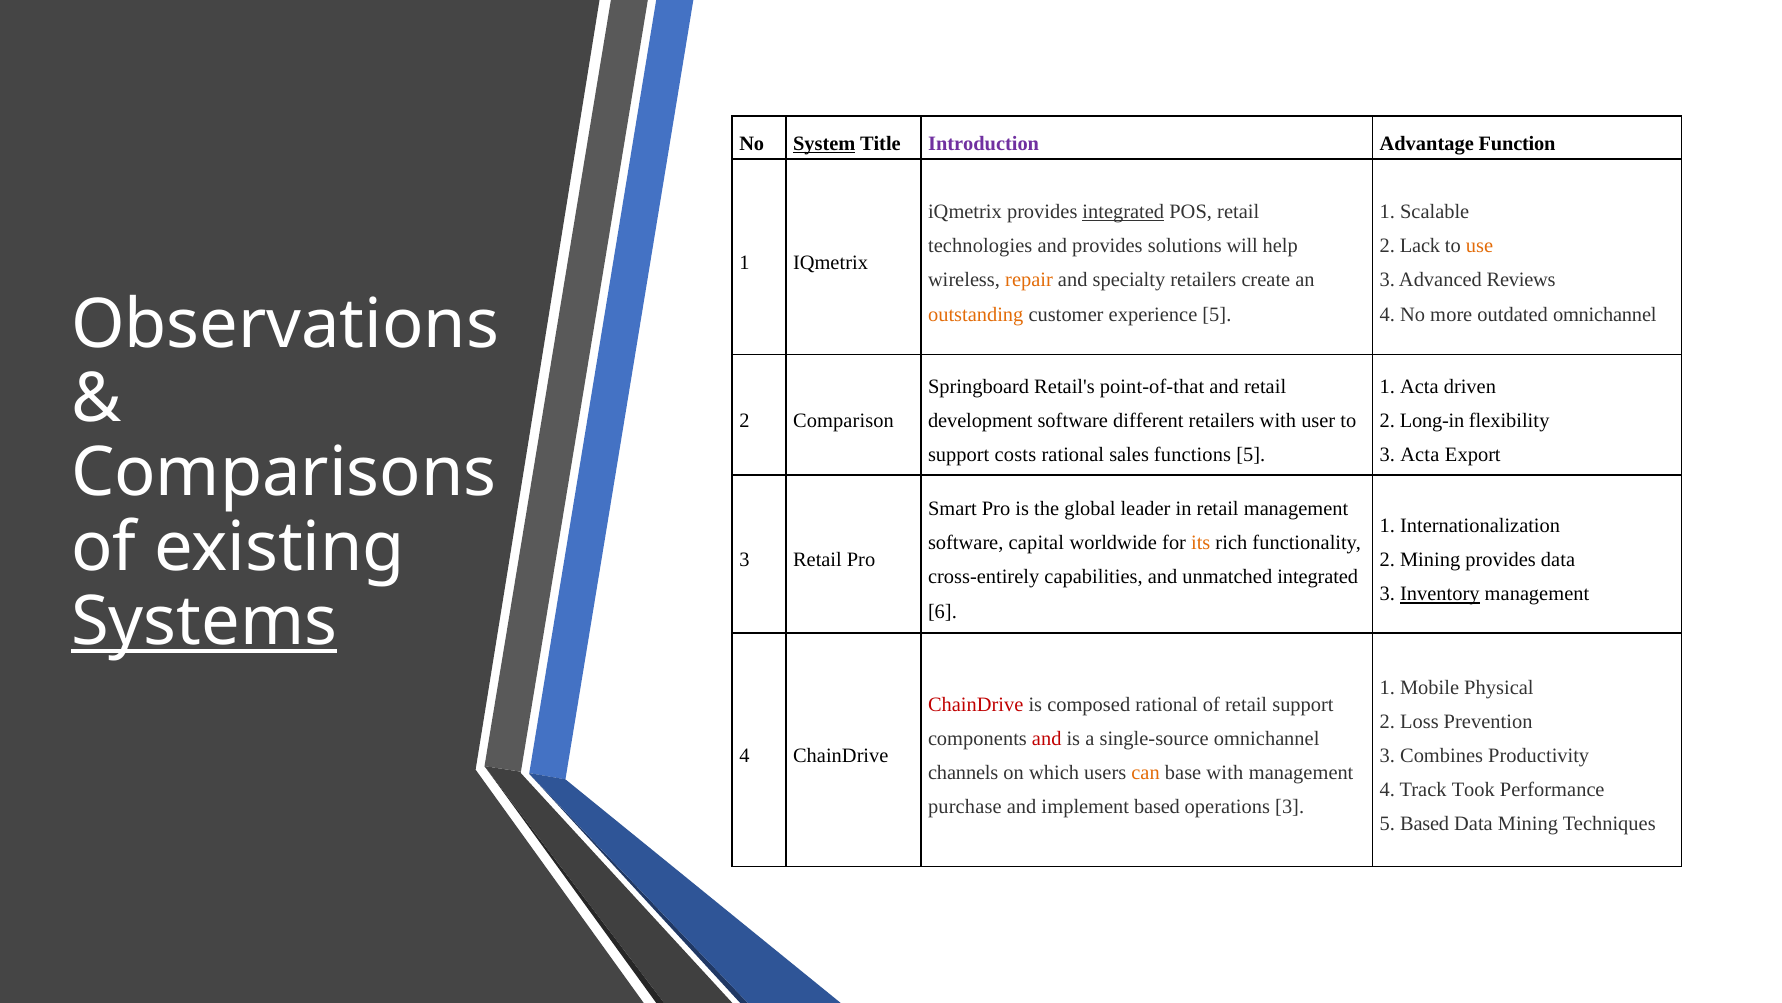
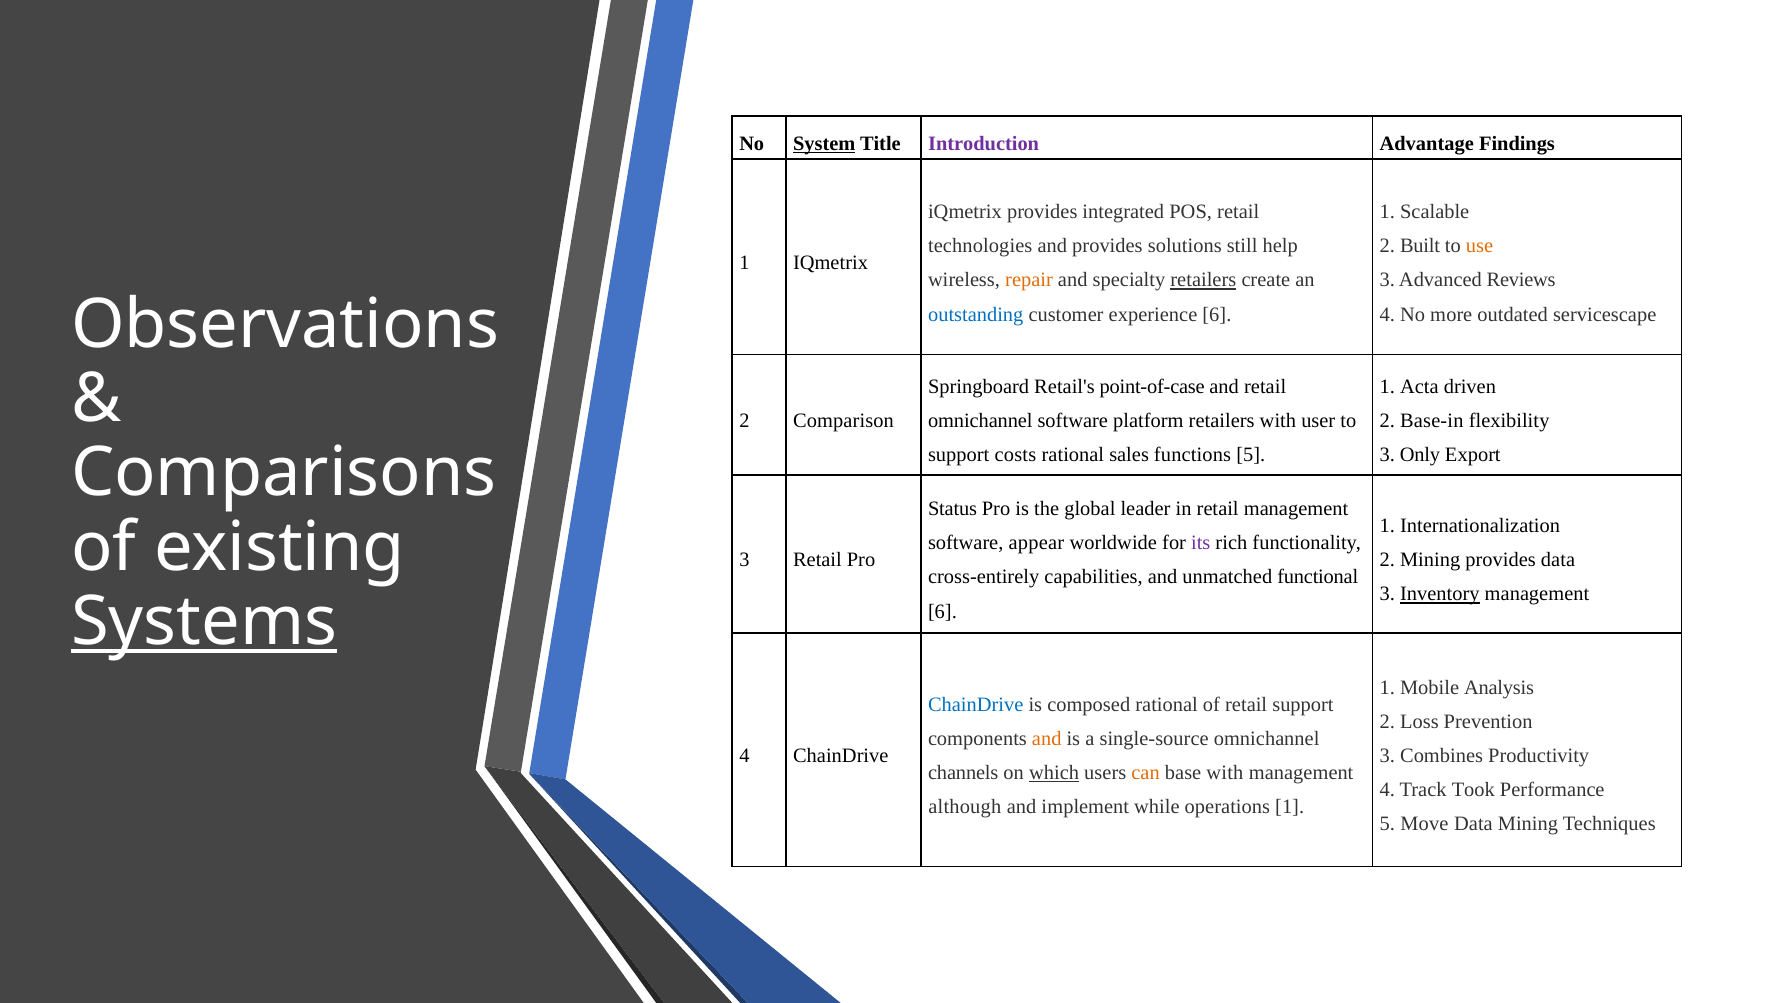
Function: Function -> Findings
integrated at (1123, 212) underline: present -> none
will: will -> still
Lack: Lack -> Built
retailers at (1203, 280) underline: none -> present
outstanding colour: orange -> blue
experience 5: 5 -> 6
outdated omnichannel: omnichannel -> servicescape
point-of-that: point-of-that -> point-of-case
development at (980, 421): development -> omnichannel
different: different -> platform
Long-in: Long-in -> Base-in
3 Acta: Acta -> Only
Smart: Smart -> Status
capital: capital -> appear
its colour: orange -> purple
unmatched integrated: integrated -> functional
Physical: Physical -> Analysis
ChainDrive at (976, 704) colour: red -> blue
and at (1047, 738) colour: red -> orange
which underline: none -> present
purchase: purchase -> although
implement based: based -> while
operations 3: 3 -> 1
5 Based: Based -> Move
